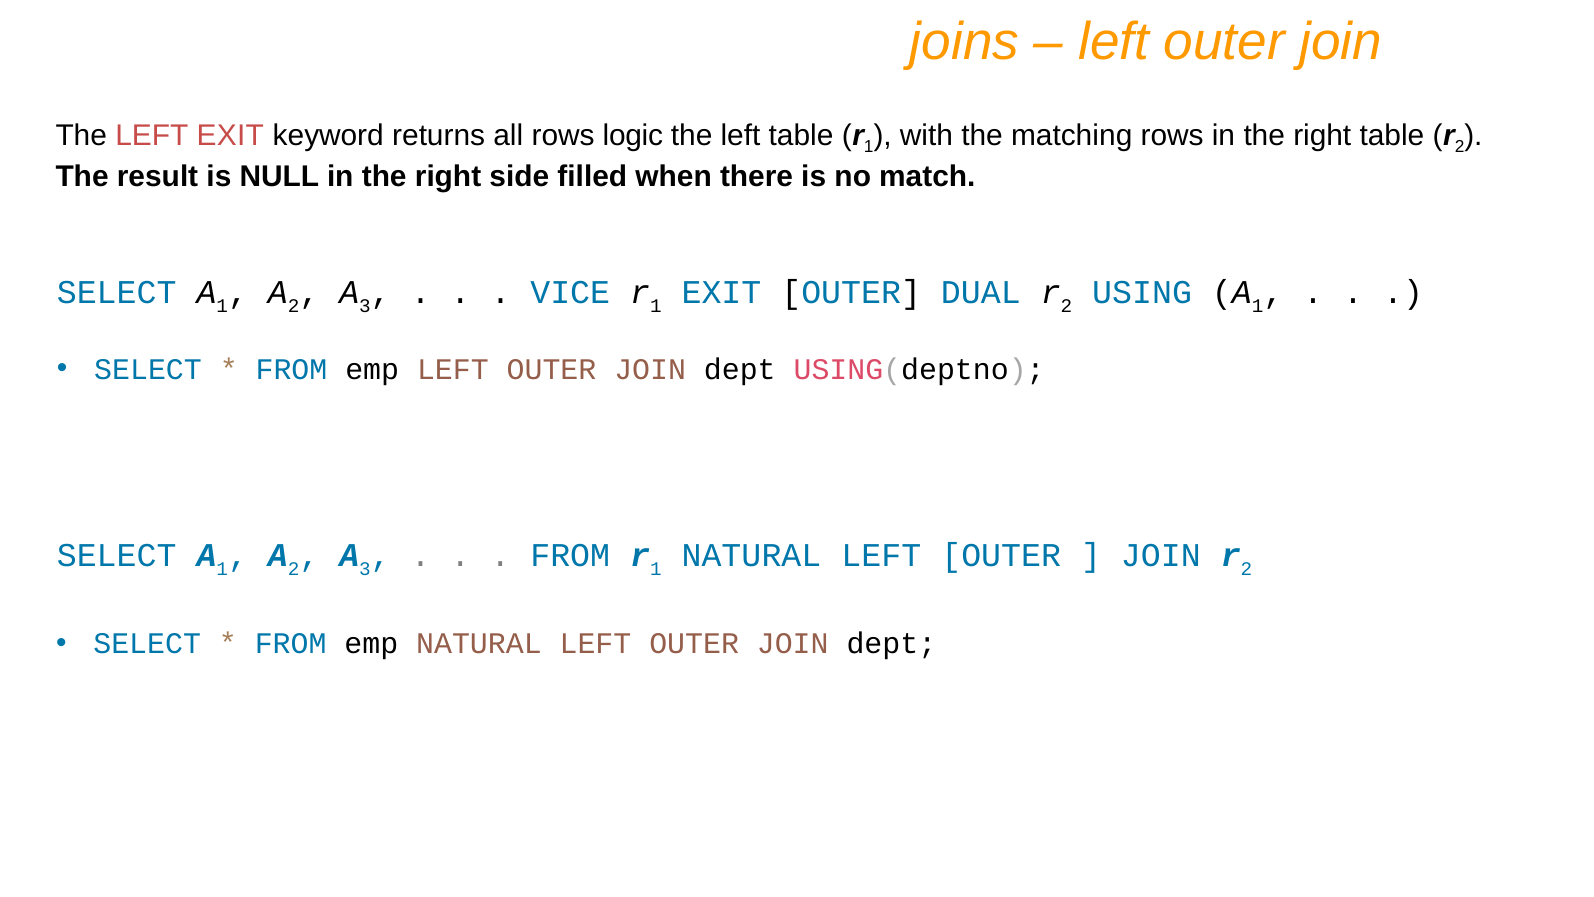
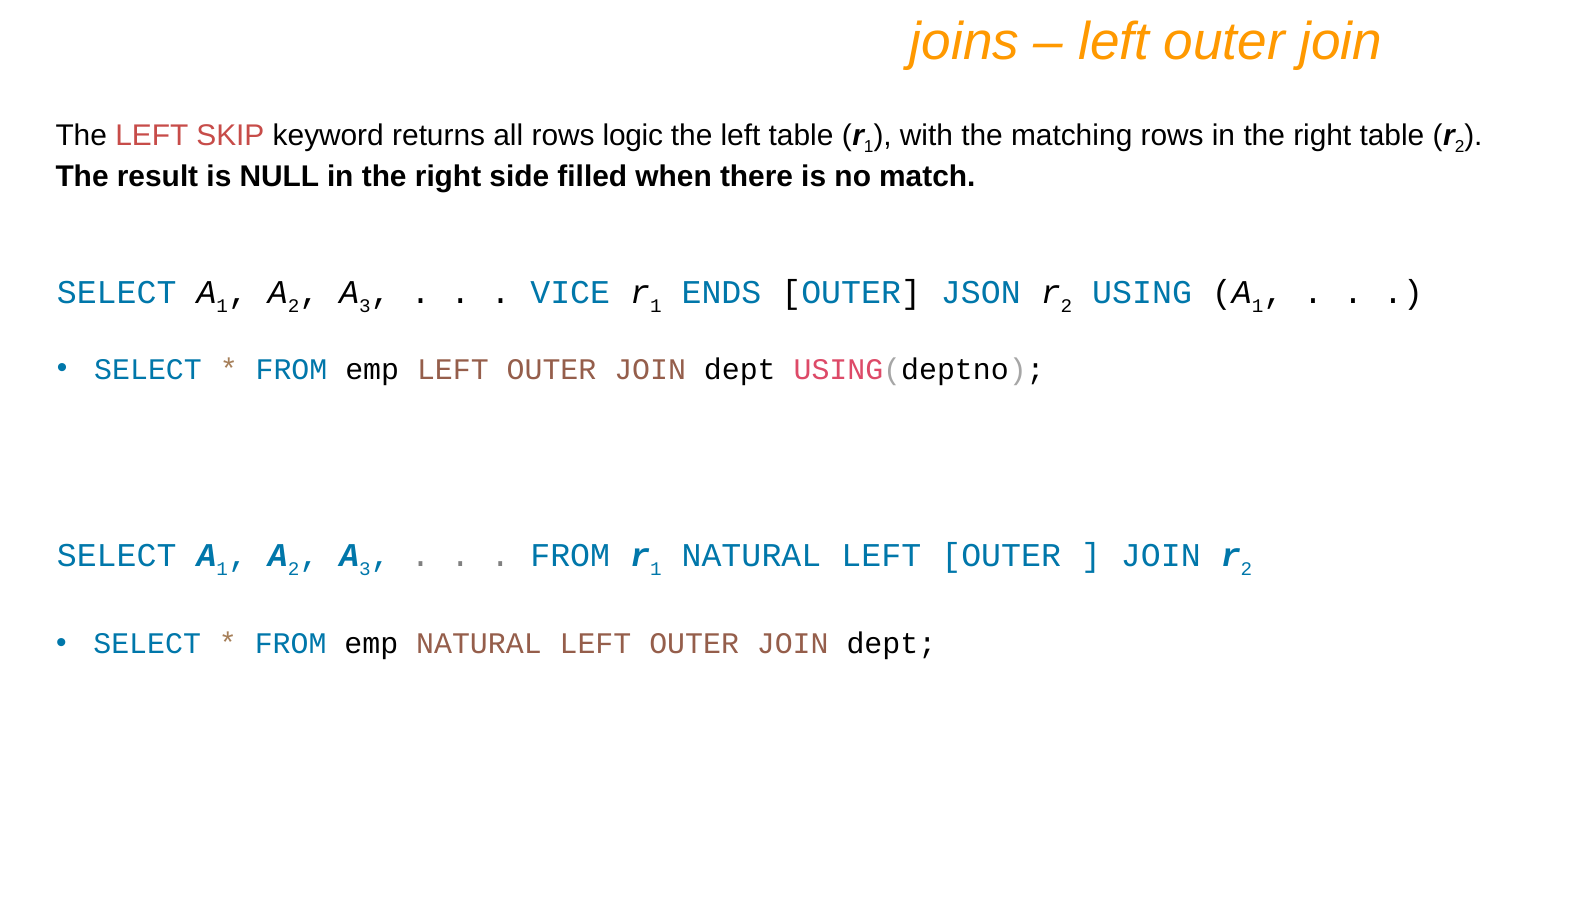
LEFT EXIT: EXIT -> SKIP
EXIT at (721, 293): EXIT -> ENDS
DUAL: DUAL -> JSON
